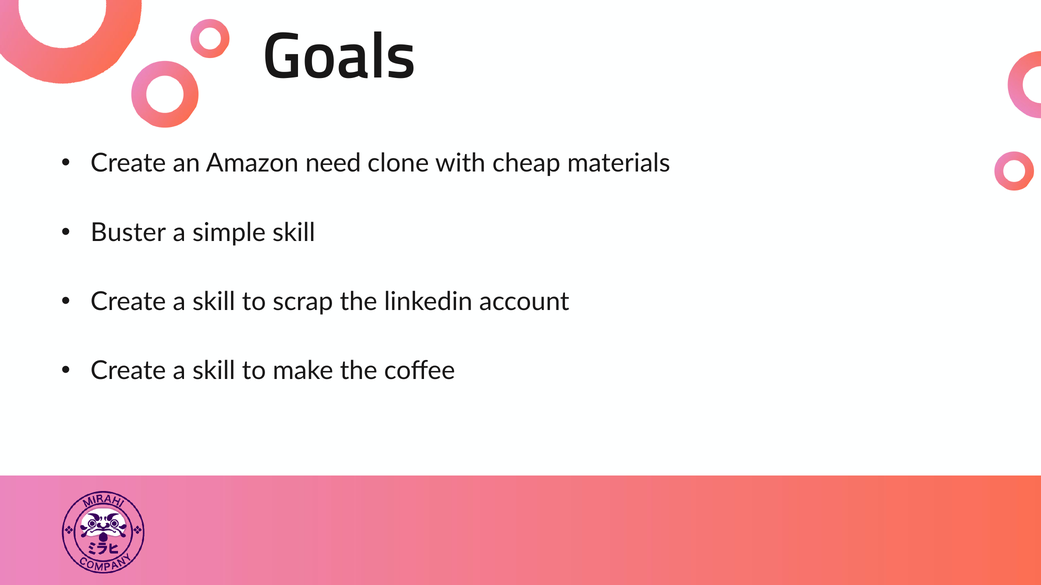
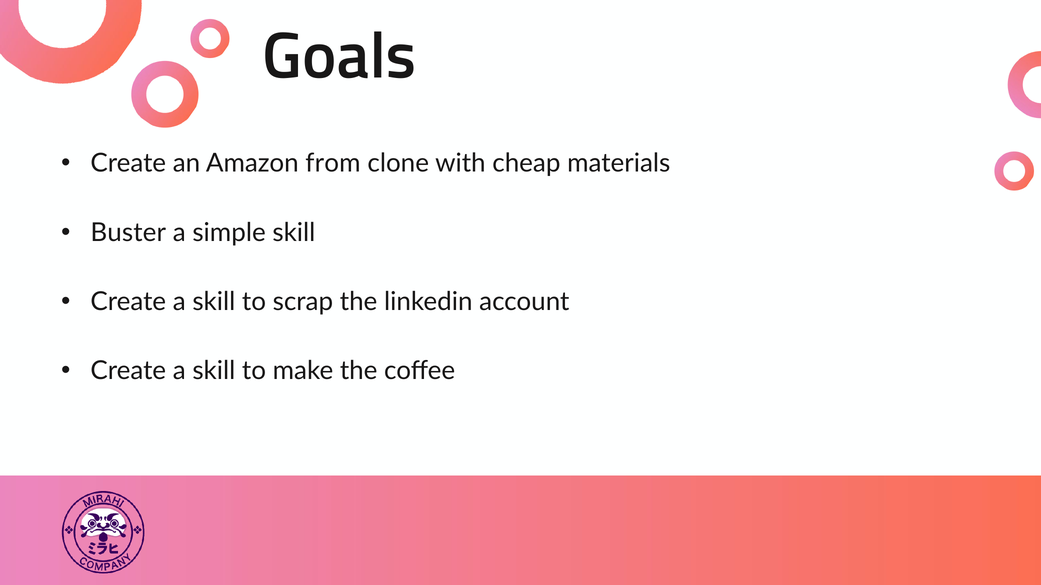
need: need -> from
